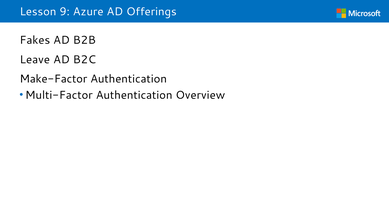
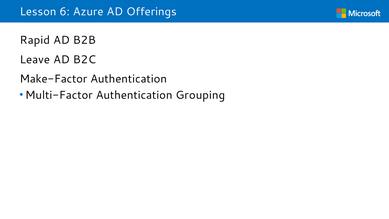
9: 9 -> 6
Fakes: Fakes -> Rapid
Overview: Overview -> Grouping
